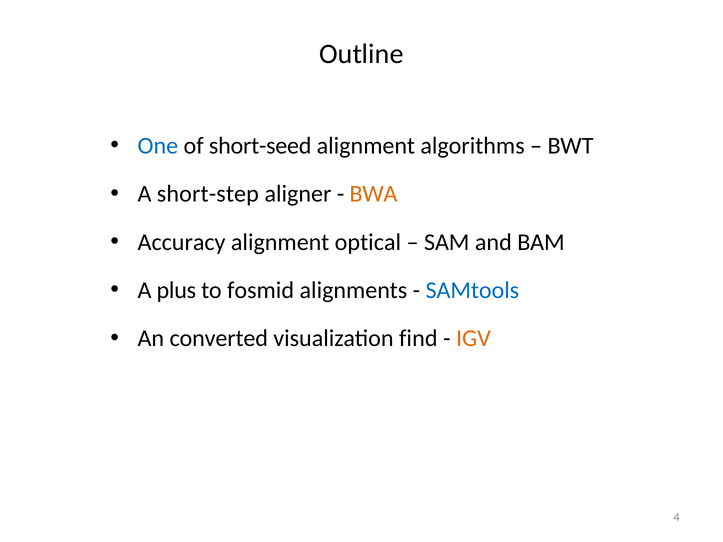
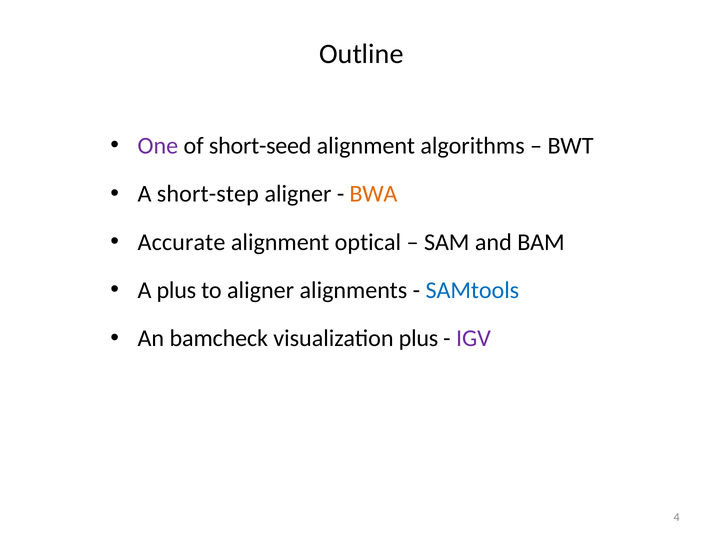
One colour: blue -> purple
Accuracy: Accuracy -> Accurate
to fosmid: fosmid -> aligner
converted: converted -> bamcheck
visualization find: find -> plus
IGV colour: orange -> purple
